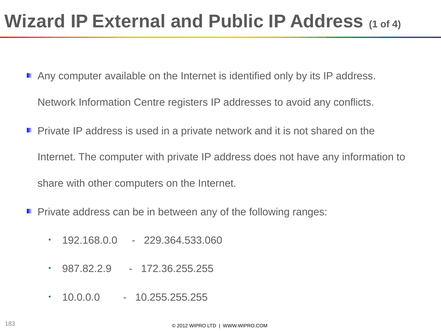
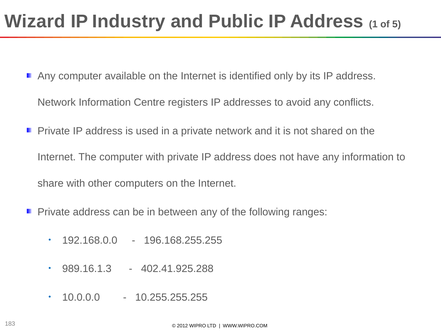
External: External -> Industry
4: 4 -> 5
229.364.533.060: 229.364.533.060 -> 196.168.255.255
987.82.2.9: 987.82.2.9 -> 989.16.1.3
172.36.255.255: 172.36.255.255 -> 402.41.925.288
